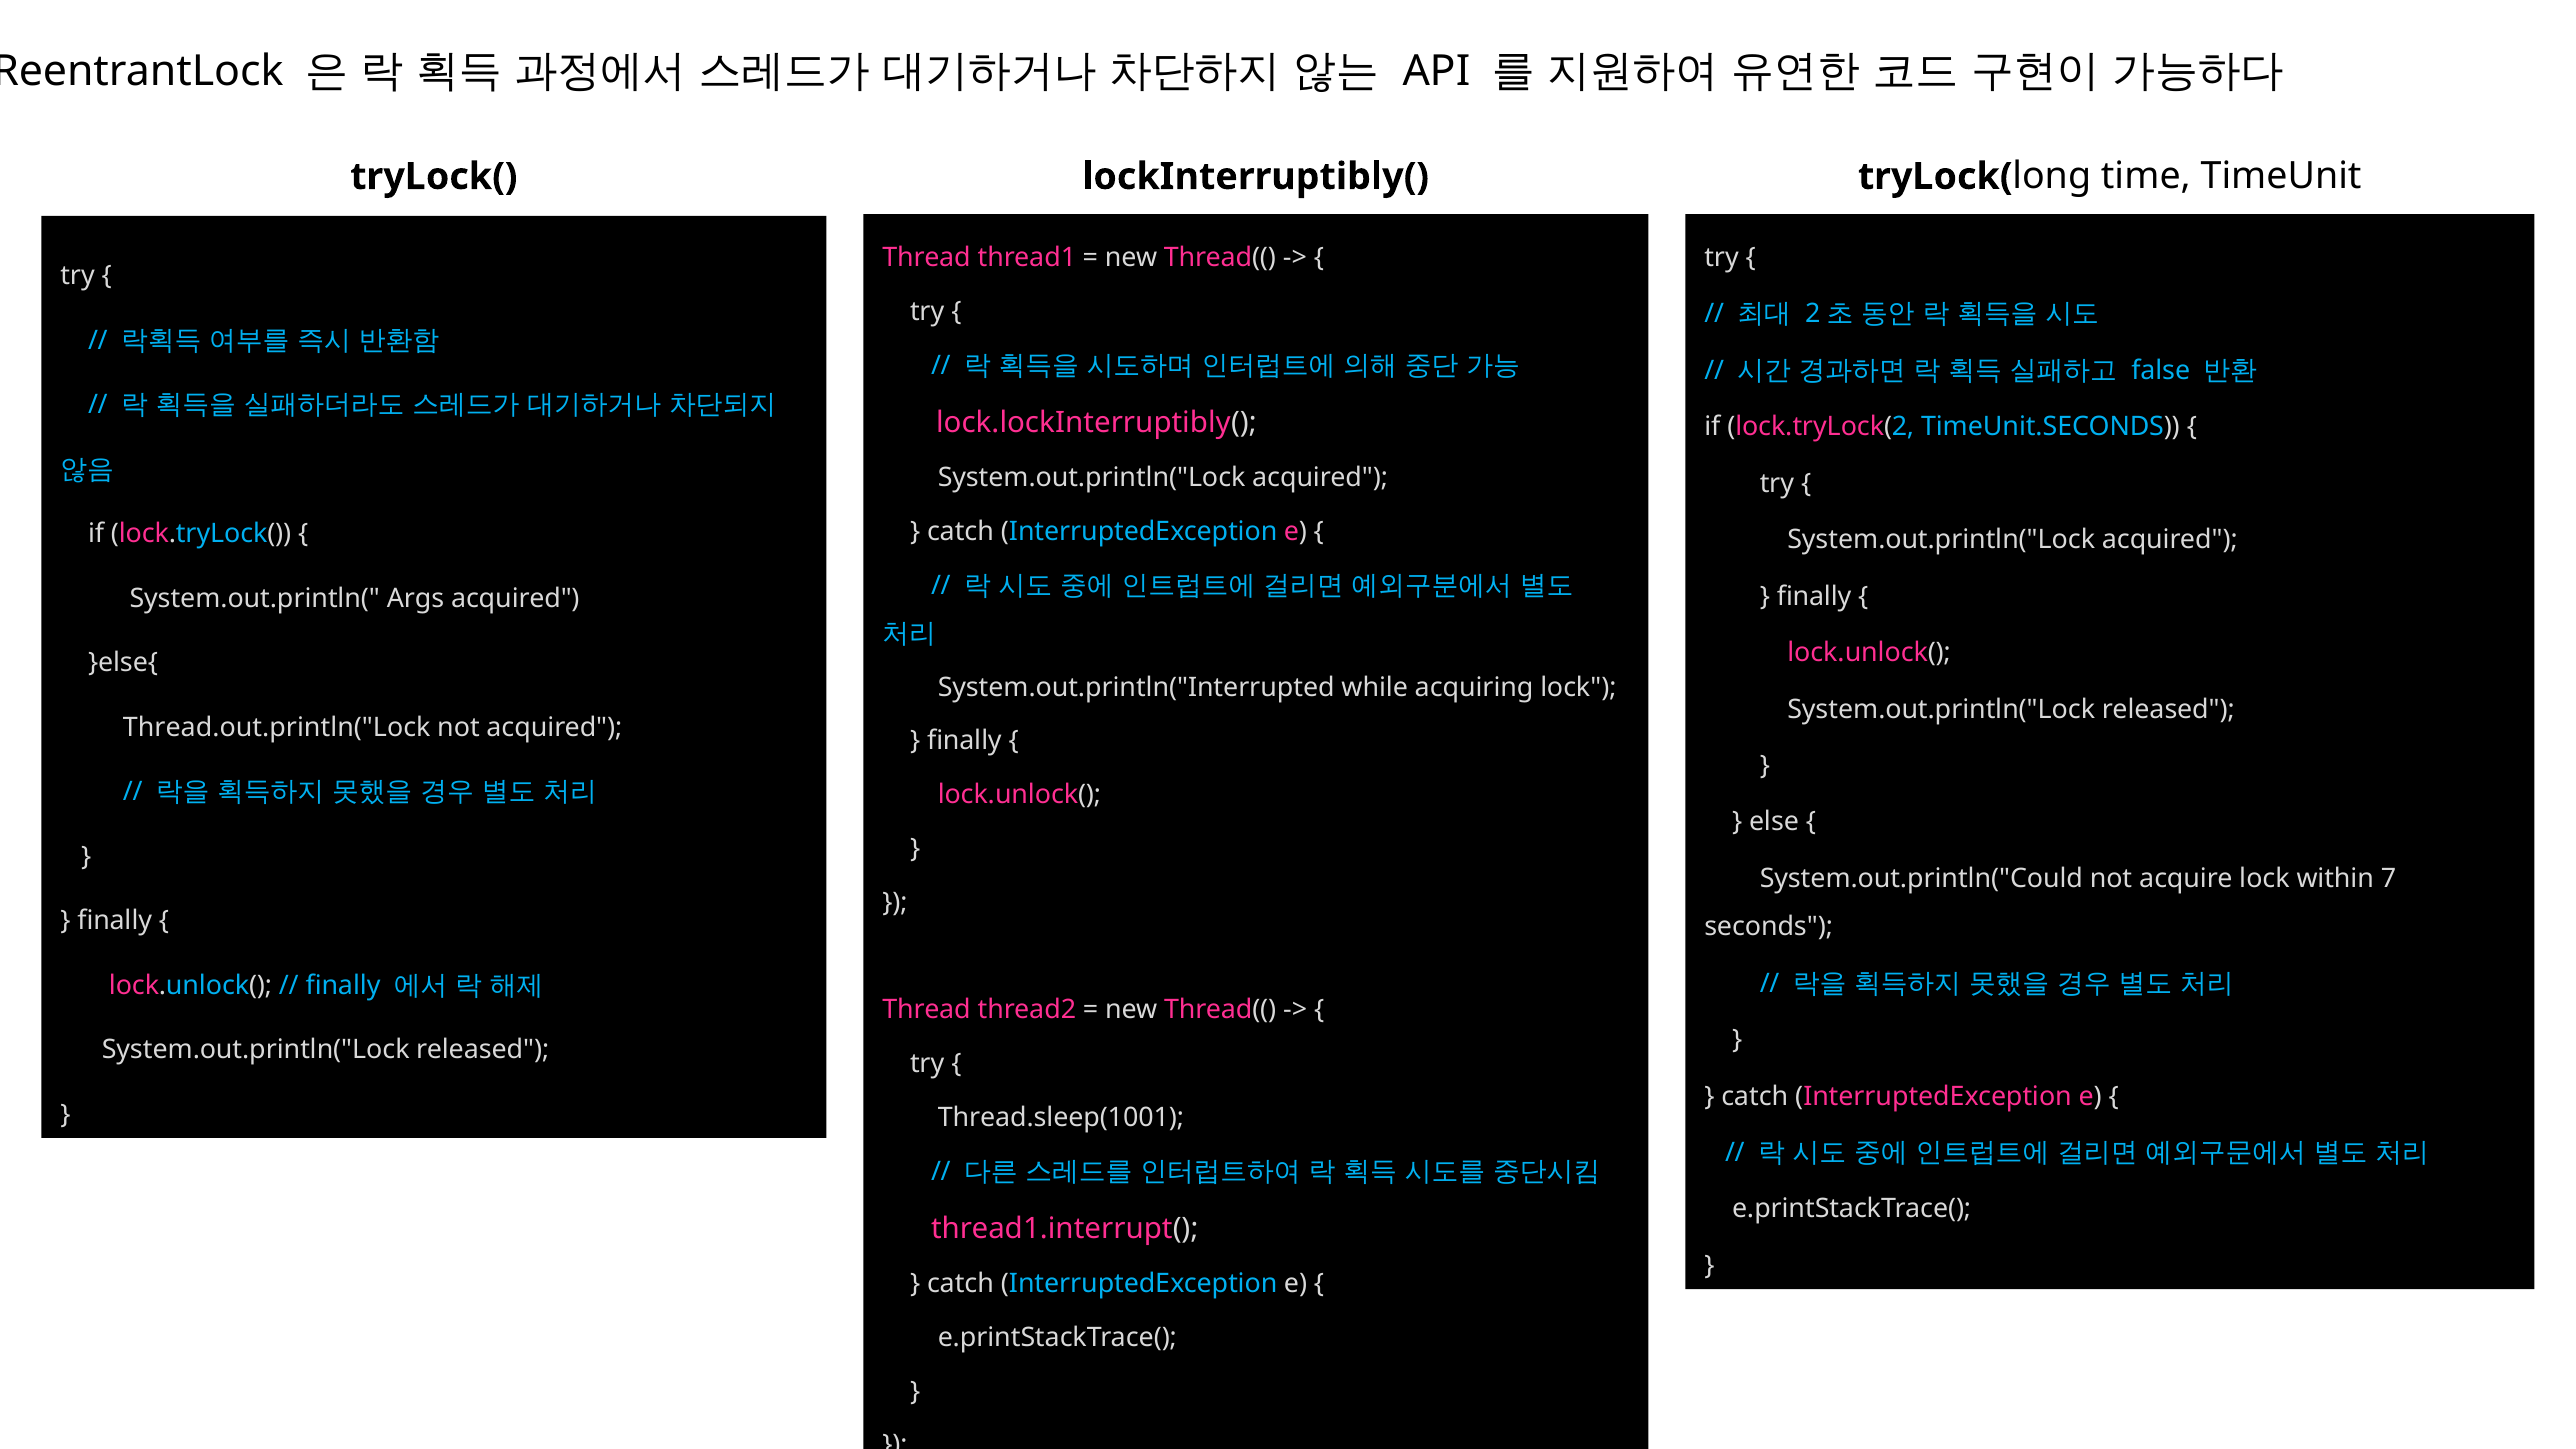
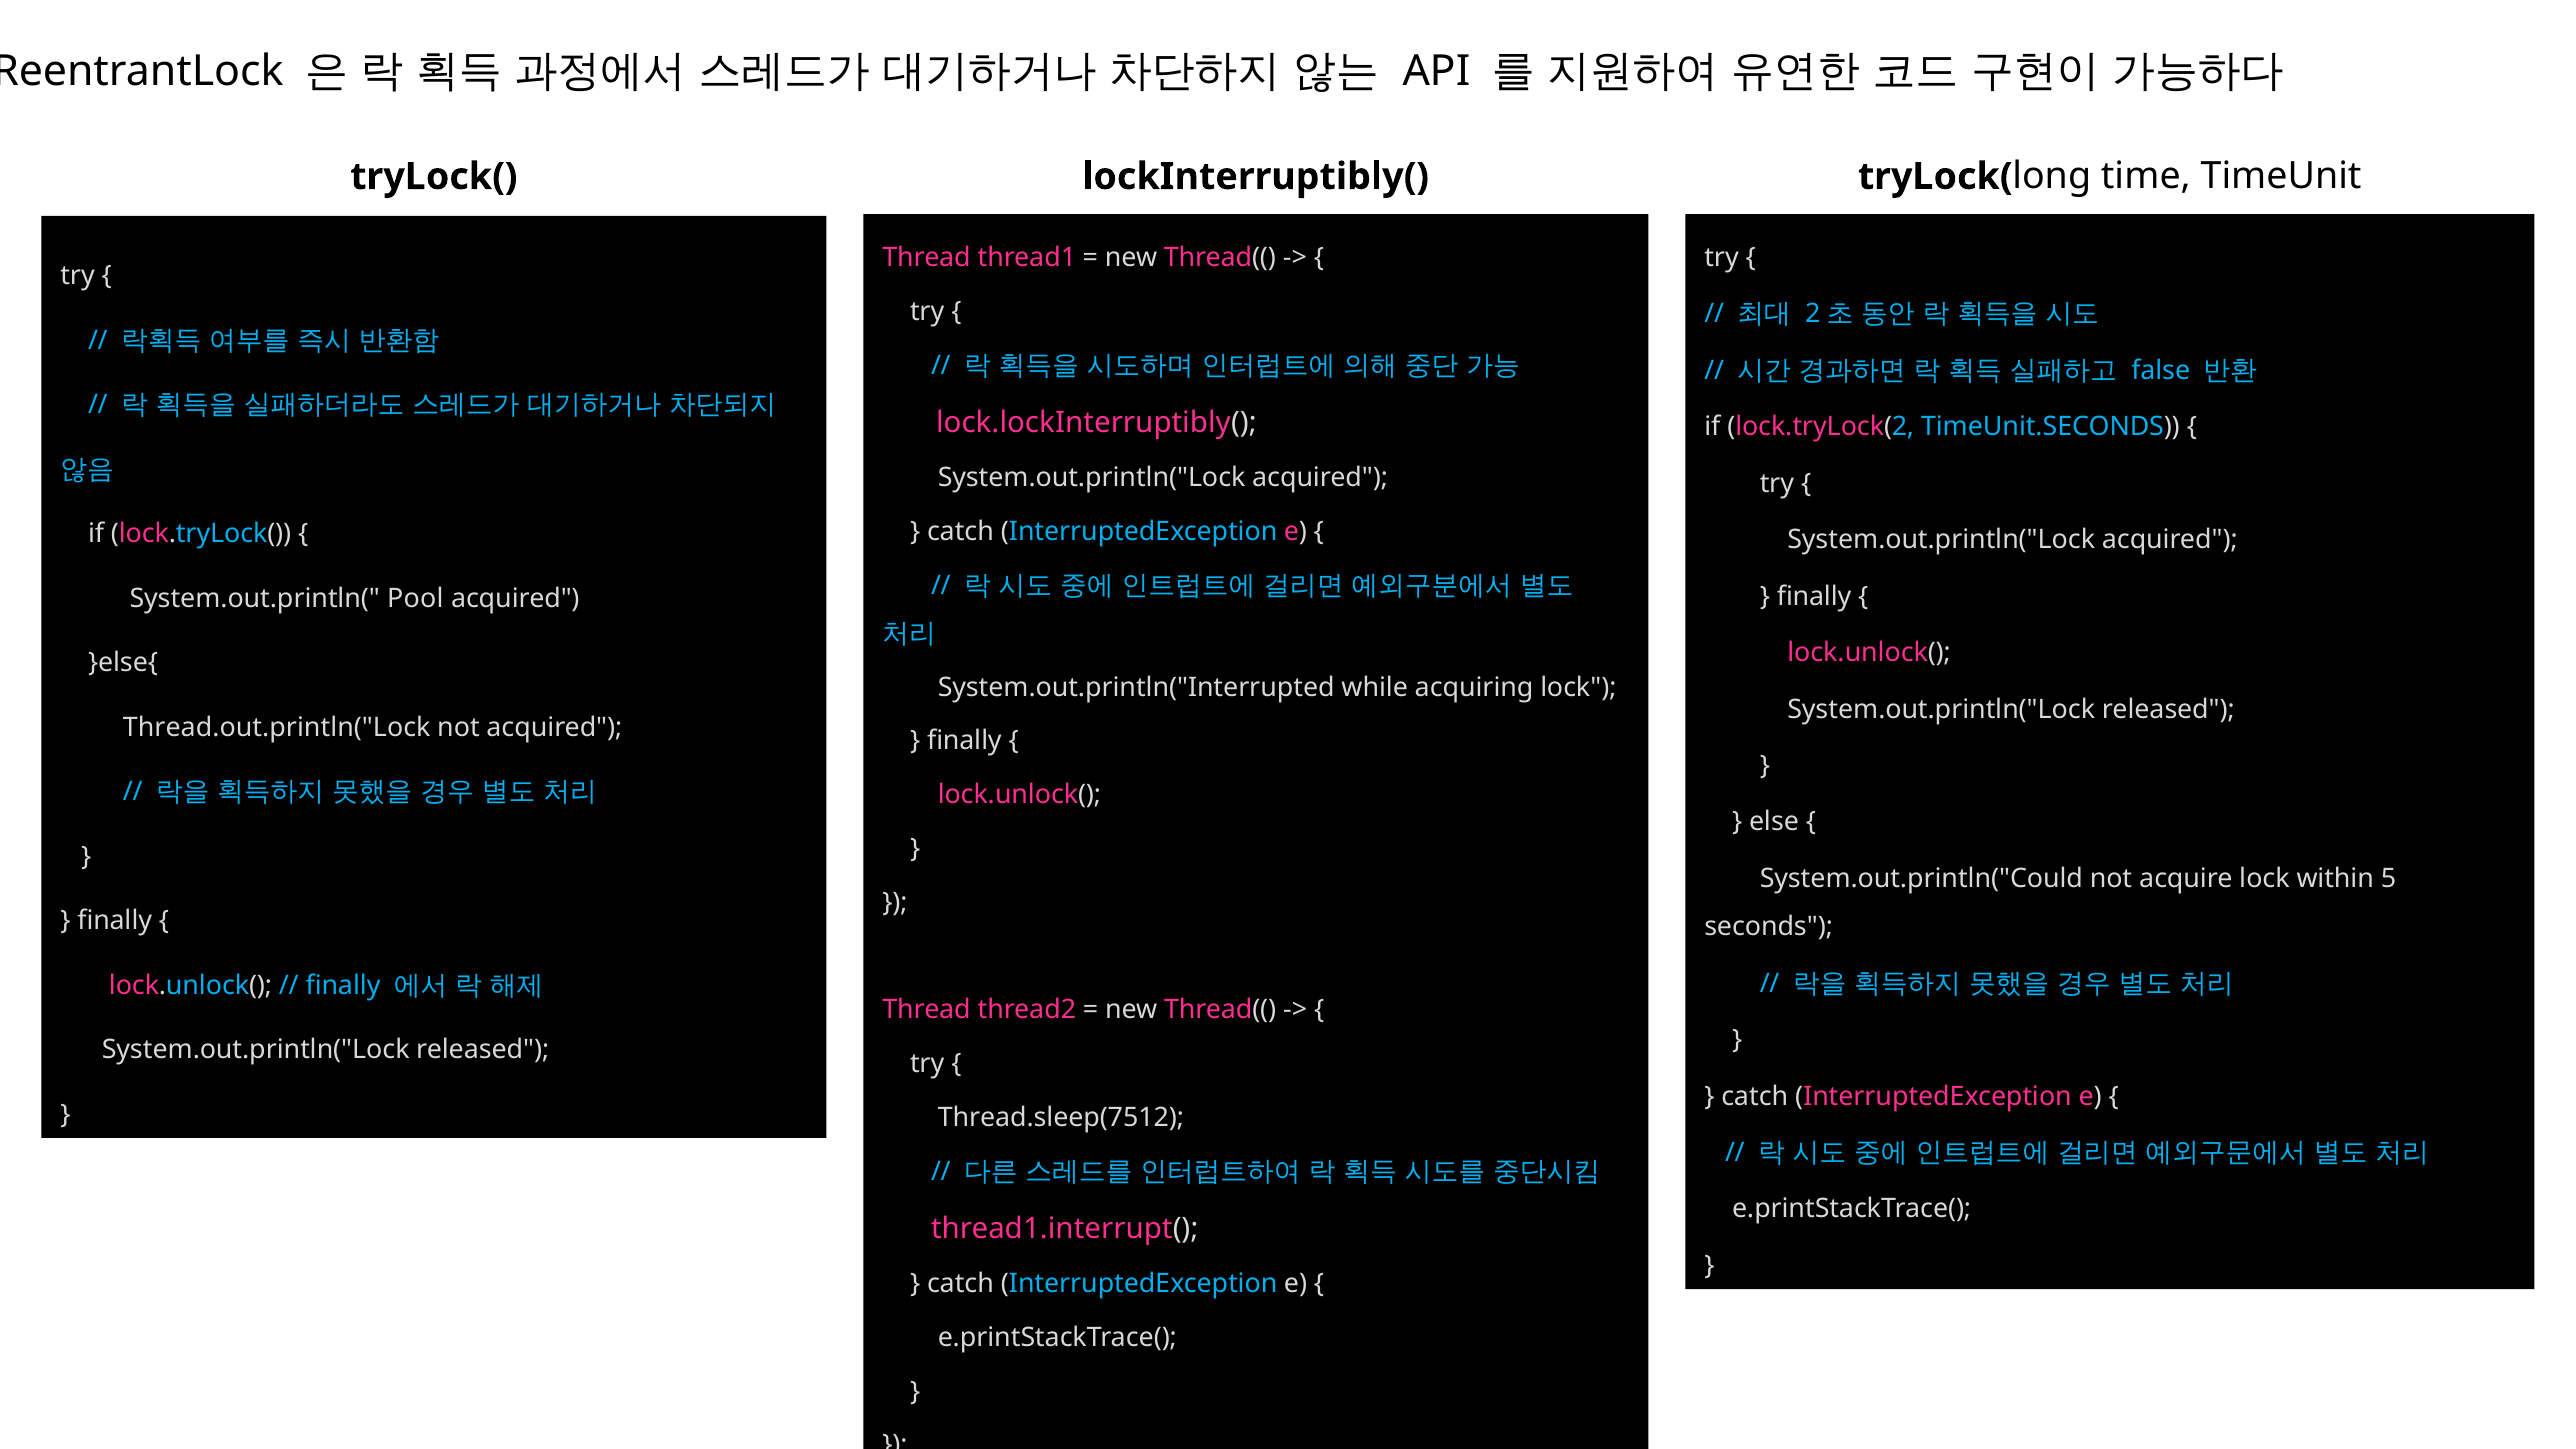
Args: Args -> Pool
7: 7 -> 5
Thread.sleep(1001: Thread.sleep(1001 -> Thread.sleep(7512
